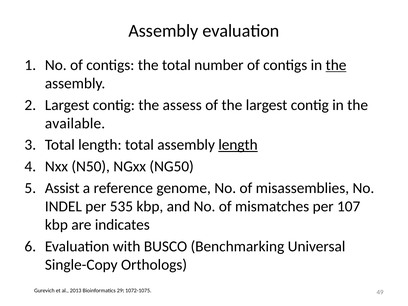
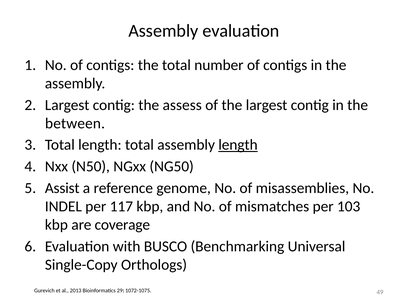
the at (336, 65) underline: present -> none
available: available -> between
535: 535 -> 117
107: 107 -> 103
indicates: indicates -> coverage
